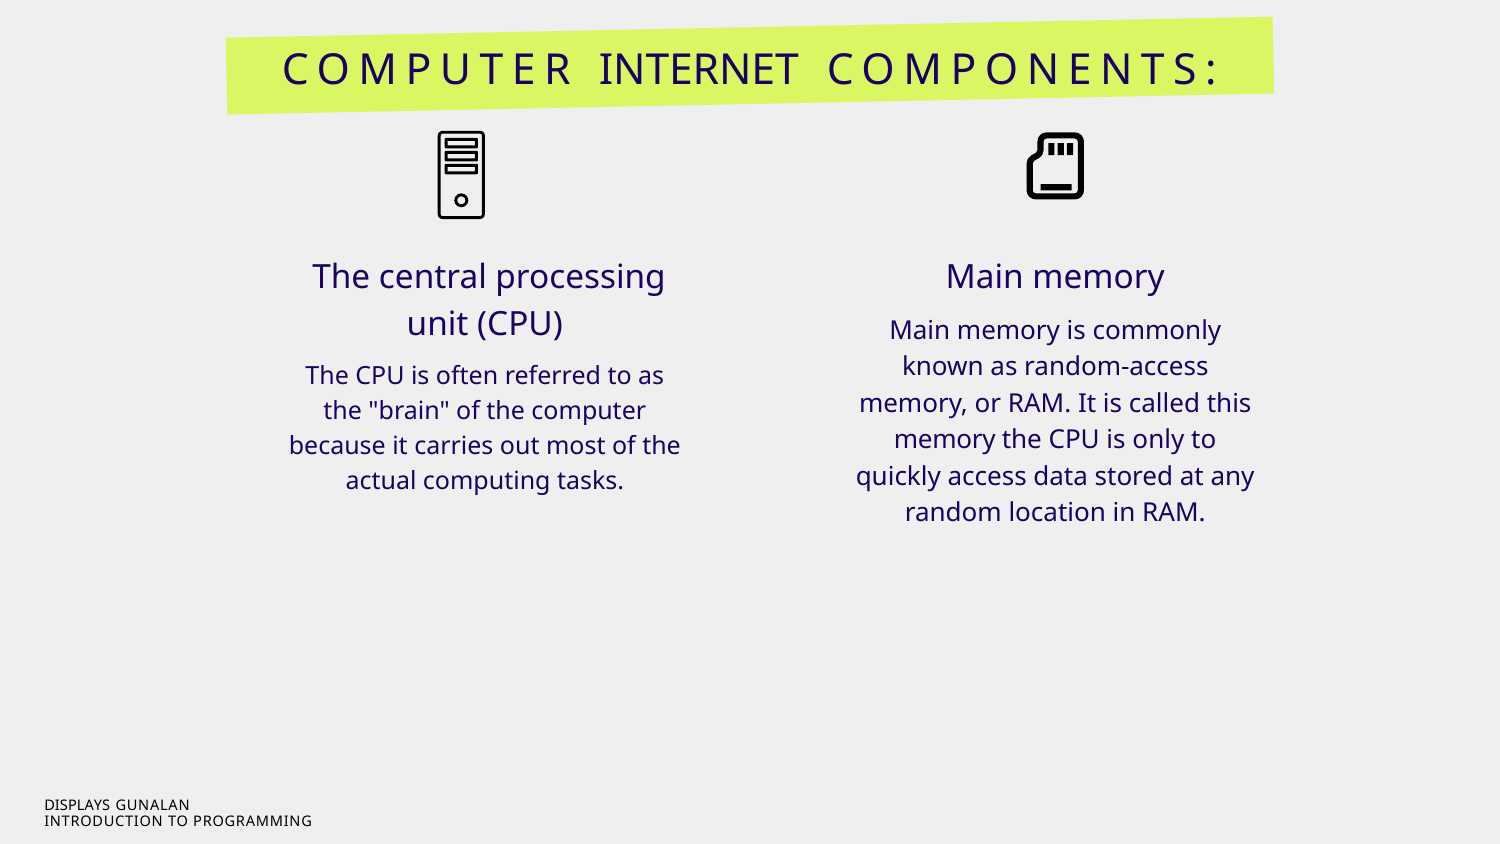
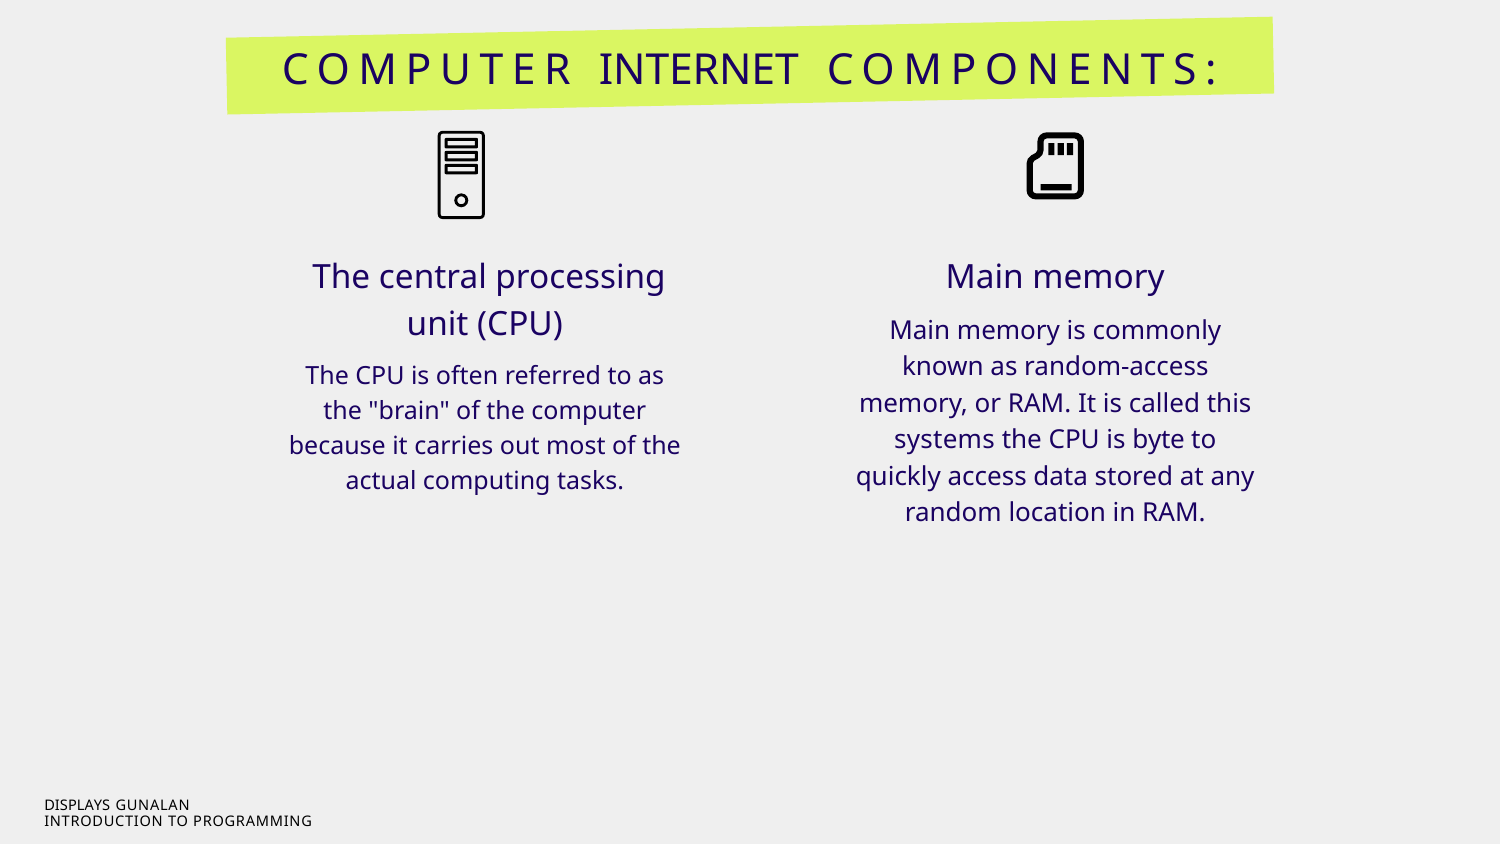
memory at (945, 440): memory -> systems
only: only -> byte
